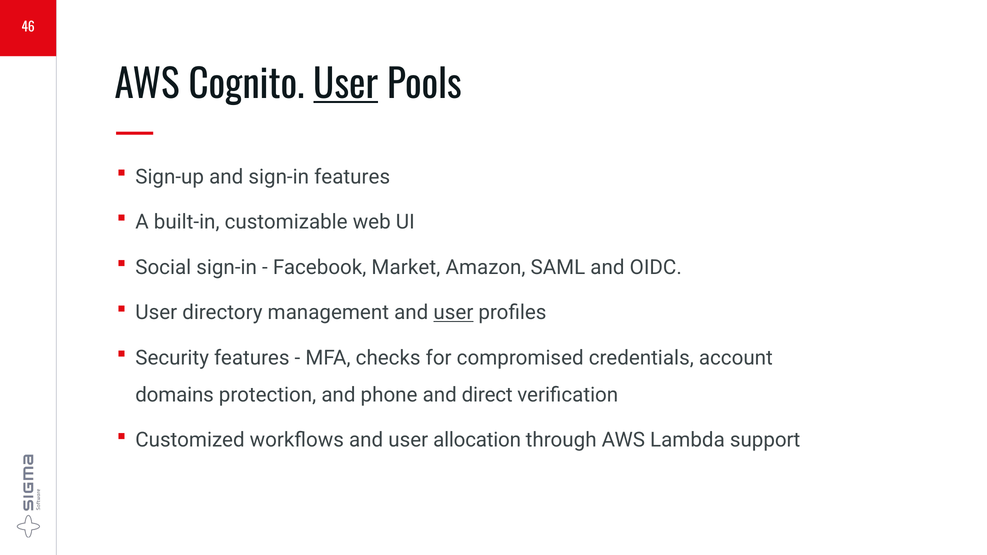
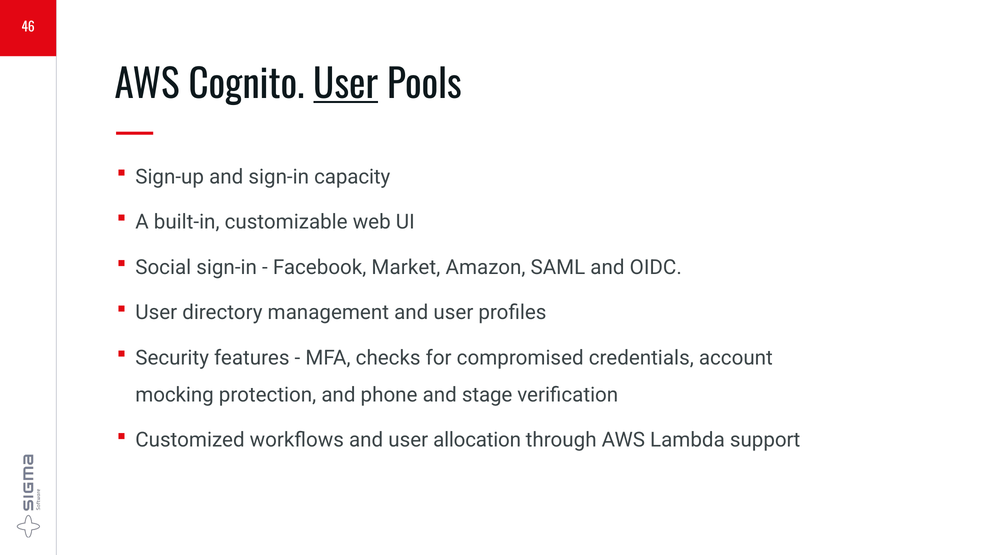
sign-in features: features -> capacity
user at (453, 313) underline: present -> none
domains: domains -> mocking
direct: direct -> stage
